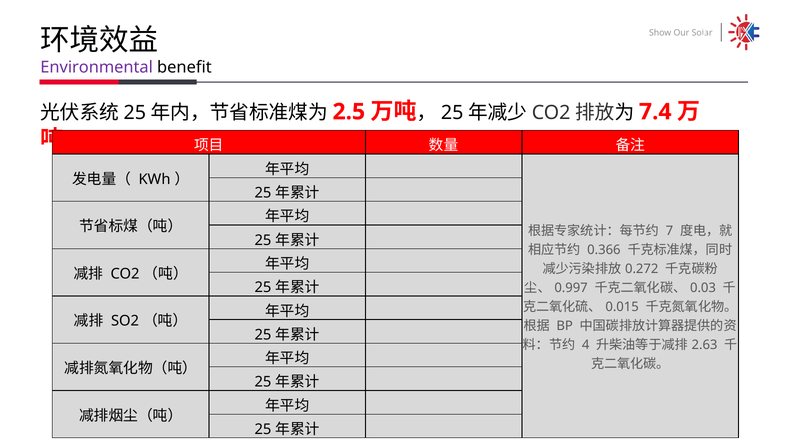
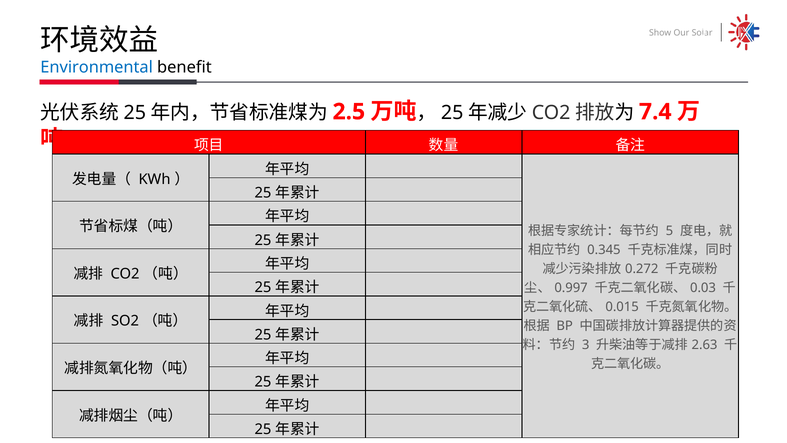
Environmental colour: purple -> blue
7: 7 -> 5
0.366: 0.366 -> 0.345
4: 4 -> 3
